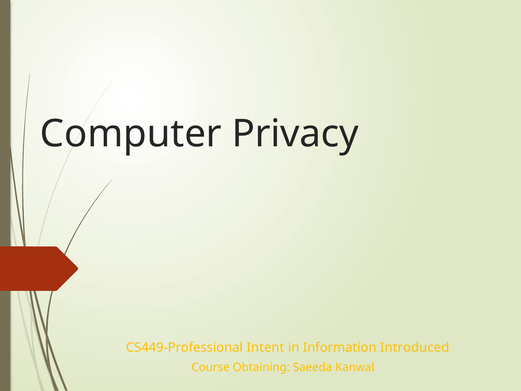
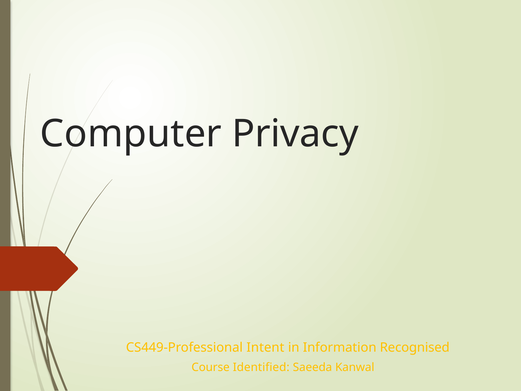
Introduced: Introduced -> Recognised
Obtaining: Obtaining -> Identified
